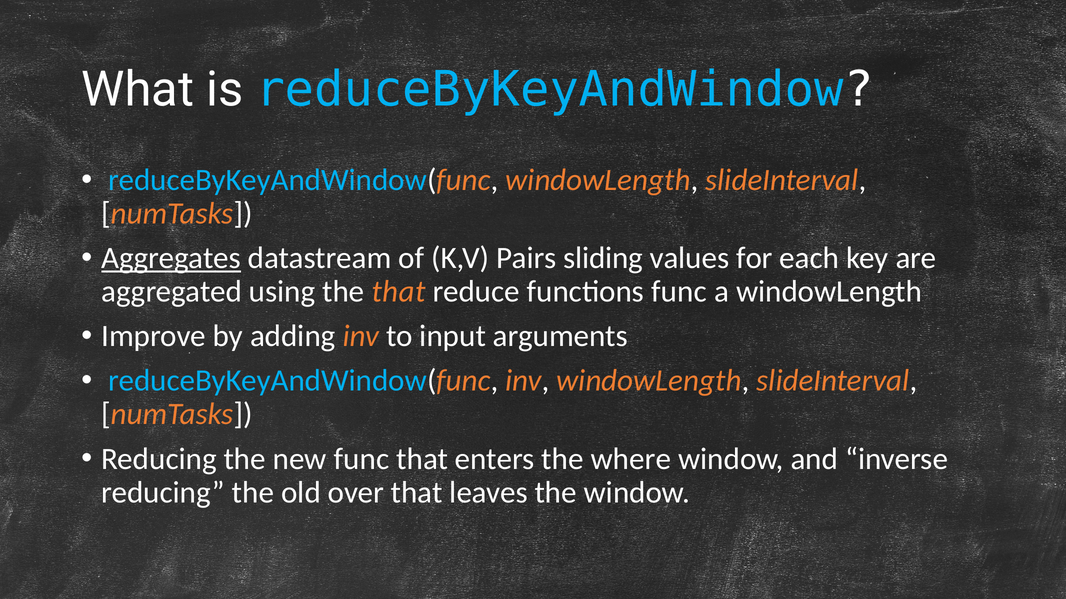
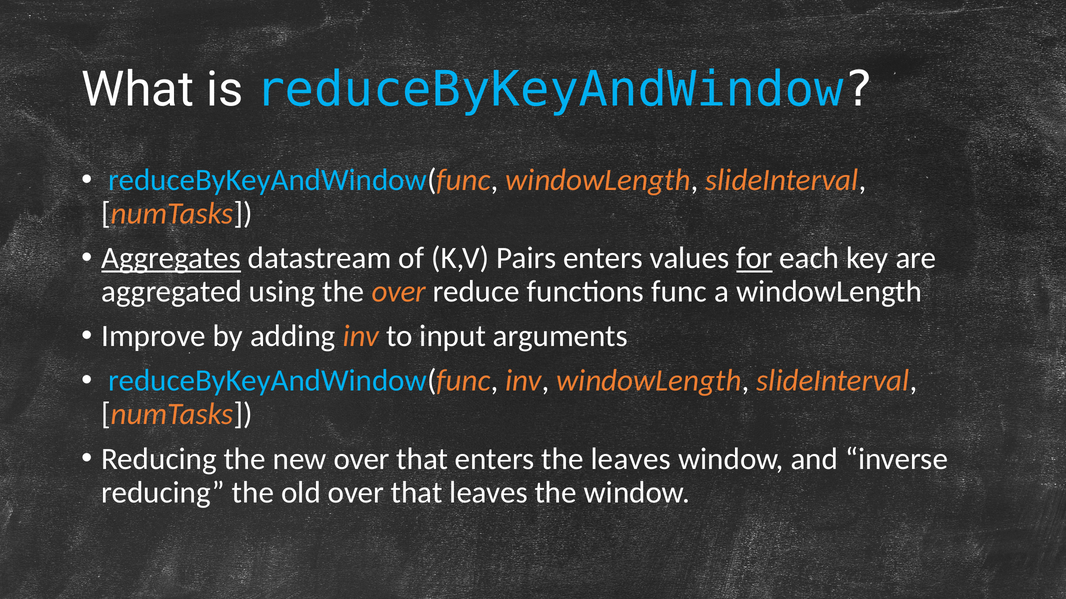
Pairs sliding: sliding -> enters
for underline: none -> present
the that: that -> over
new func: func -> over
the where: where -> leaves
